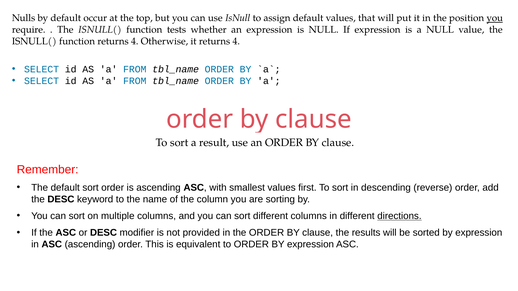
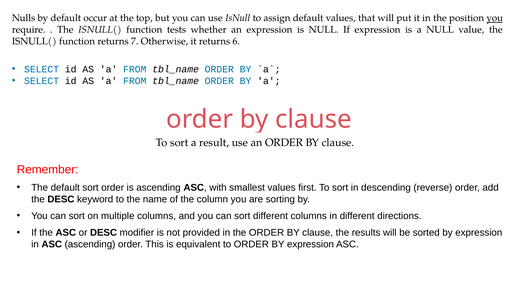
function returns 4: 4 -> 7
it returns 4: 4 -> 6
directions underline: present -> none
